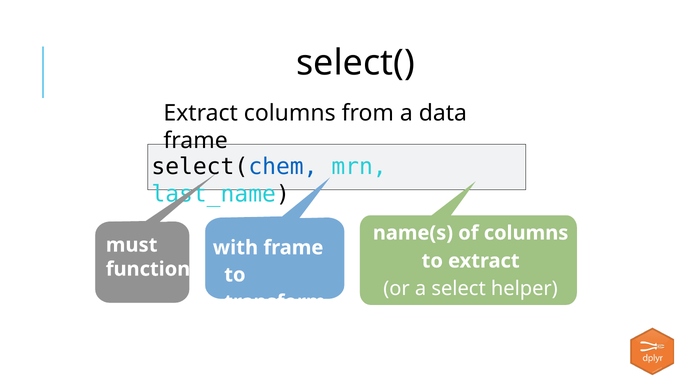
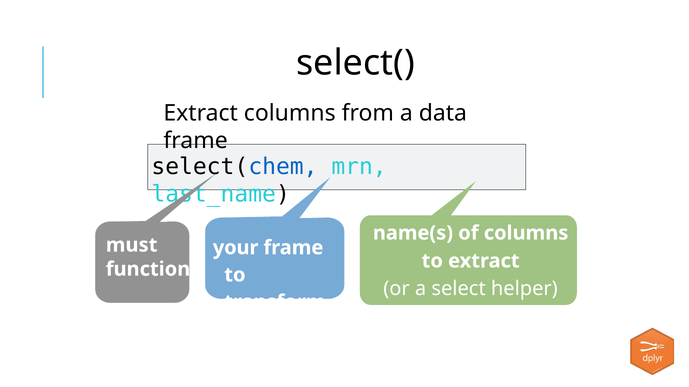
with: with -> your
